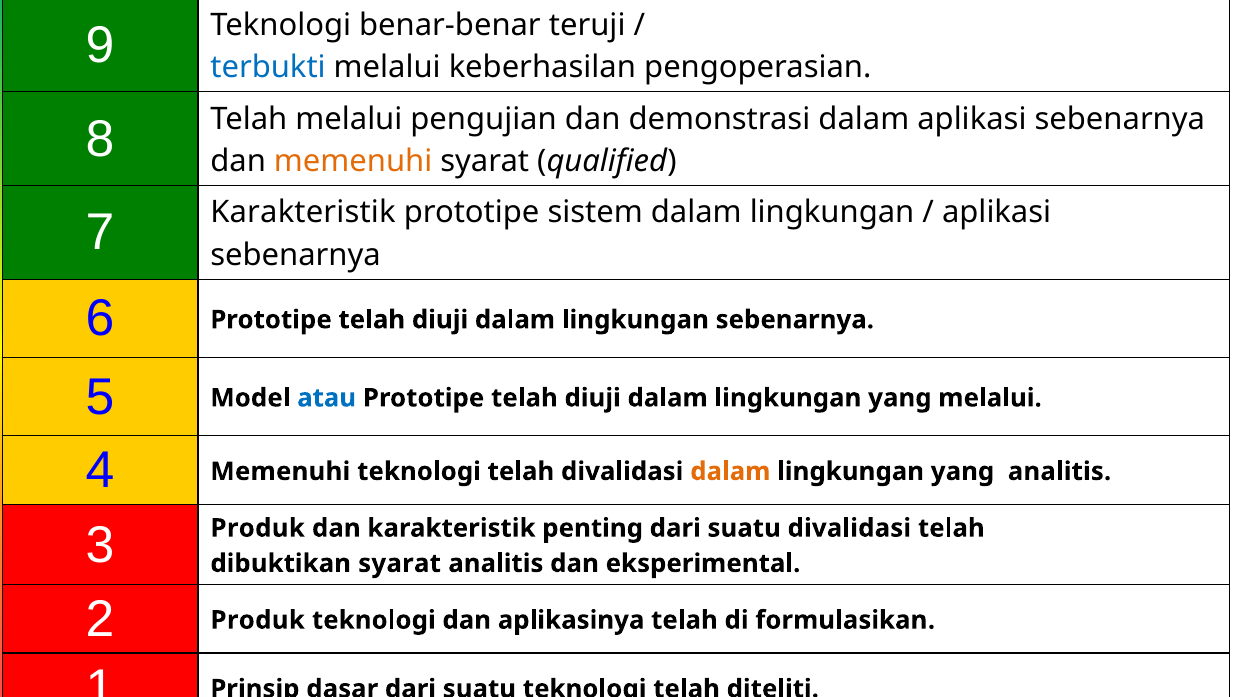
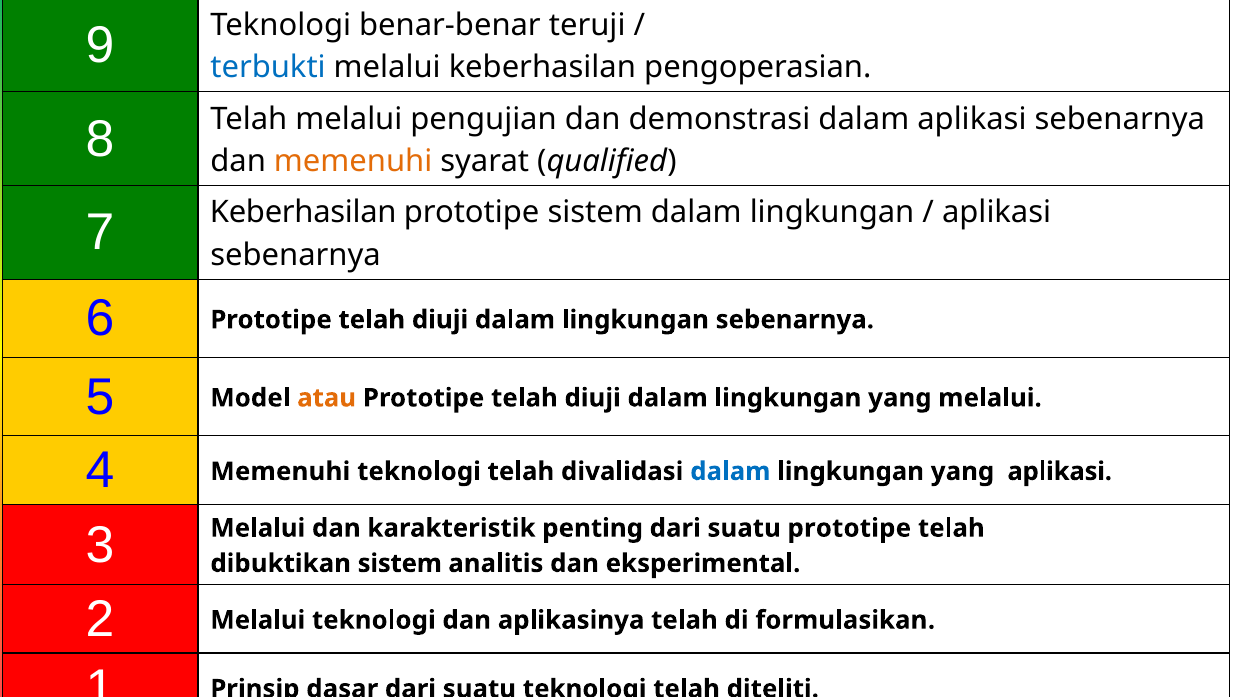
7 Karakteristik: Karakteristik -> Keberhasilan
atau colour: blue -> orange
dalam at (730, 472) colour: orange -> blue
yang analitis: analitis -> aplikasi
3 Produk: Produk -> Melalui
suatu divalidasi: divalidasi -> prototipe
dibuktikan syarat: syarat -> sistem
2 Produk: Produk -> Melalui
